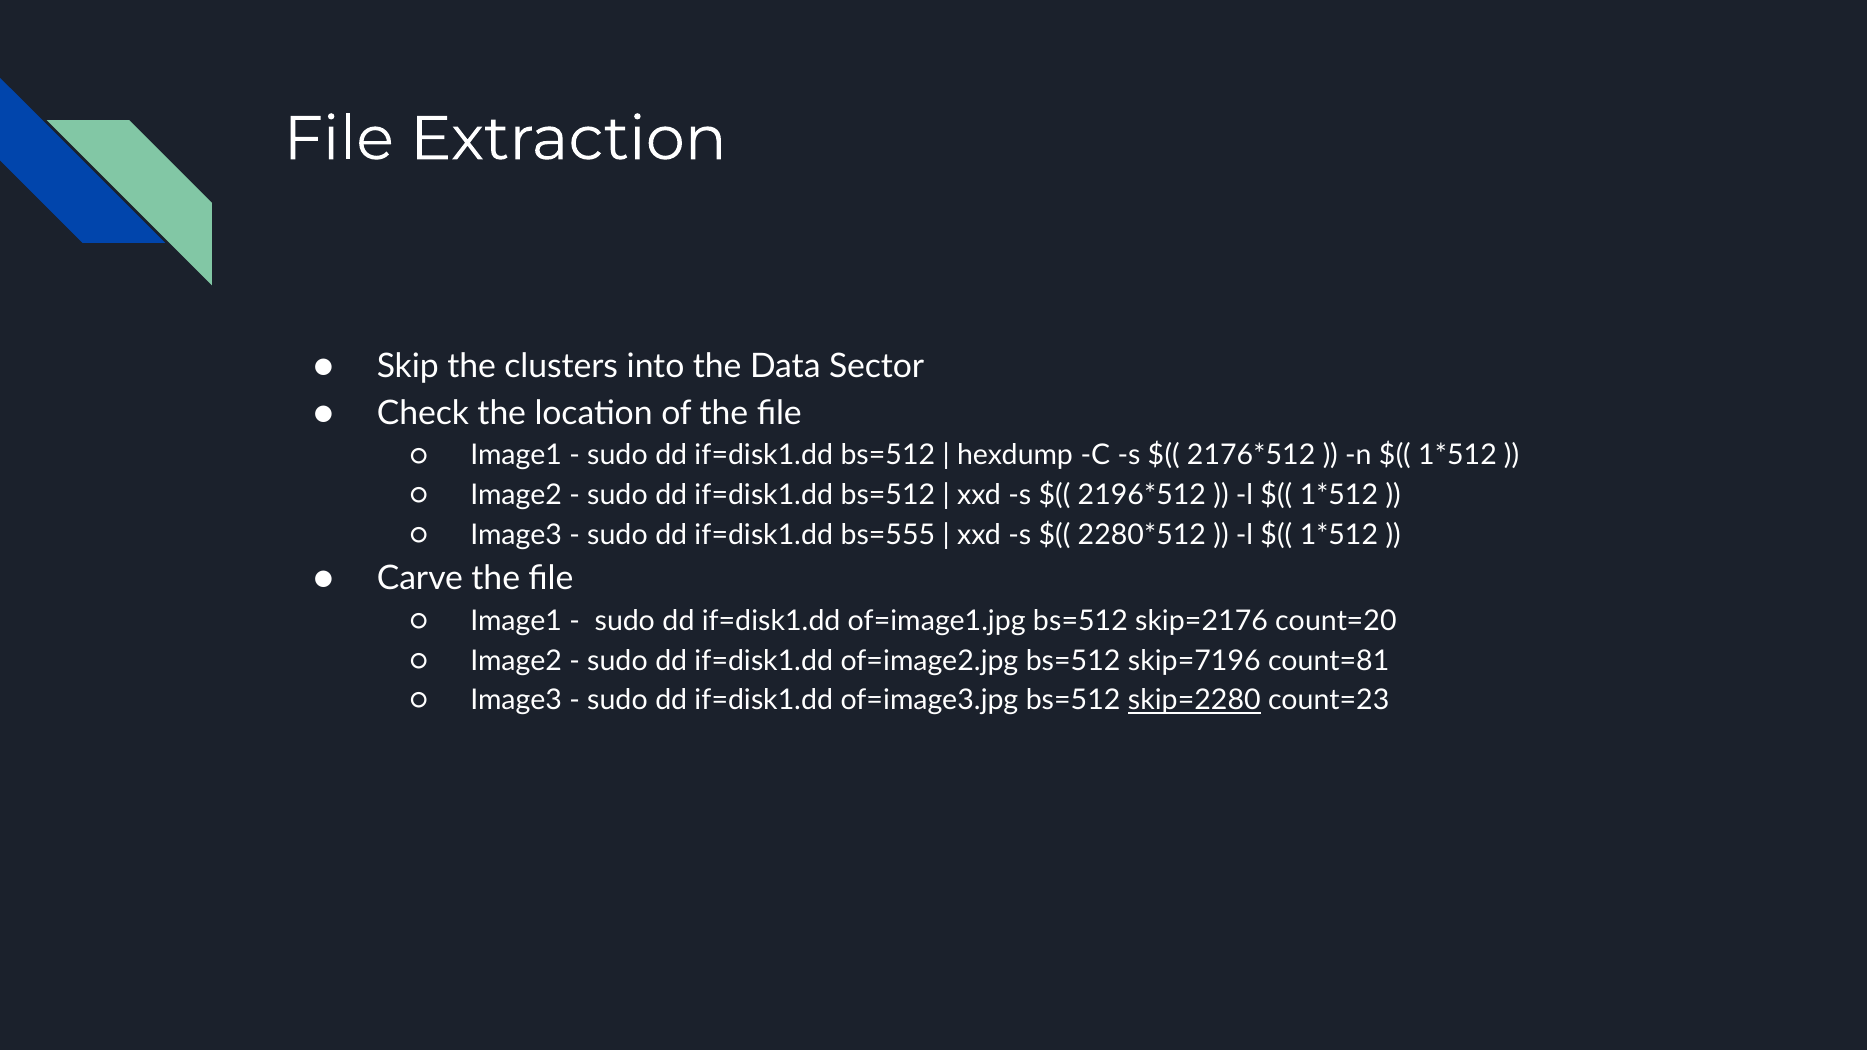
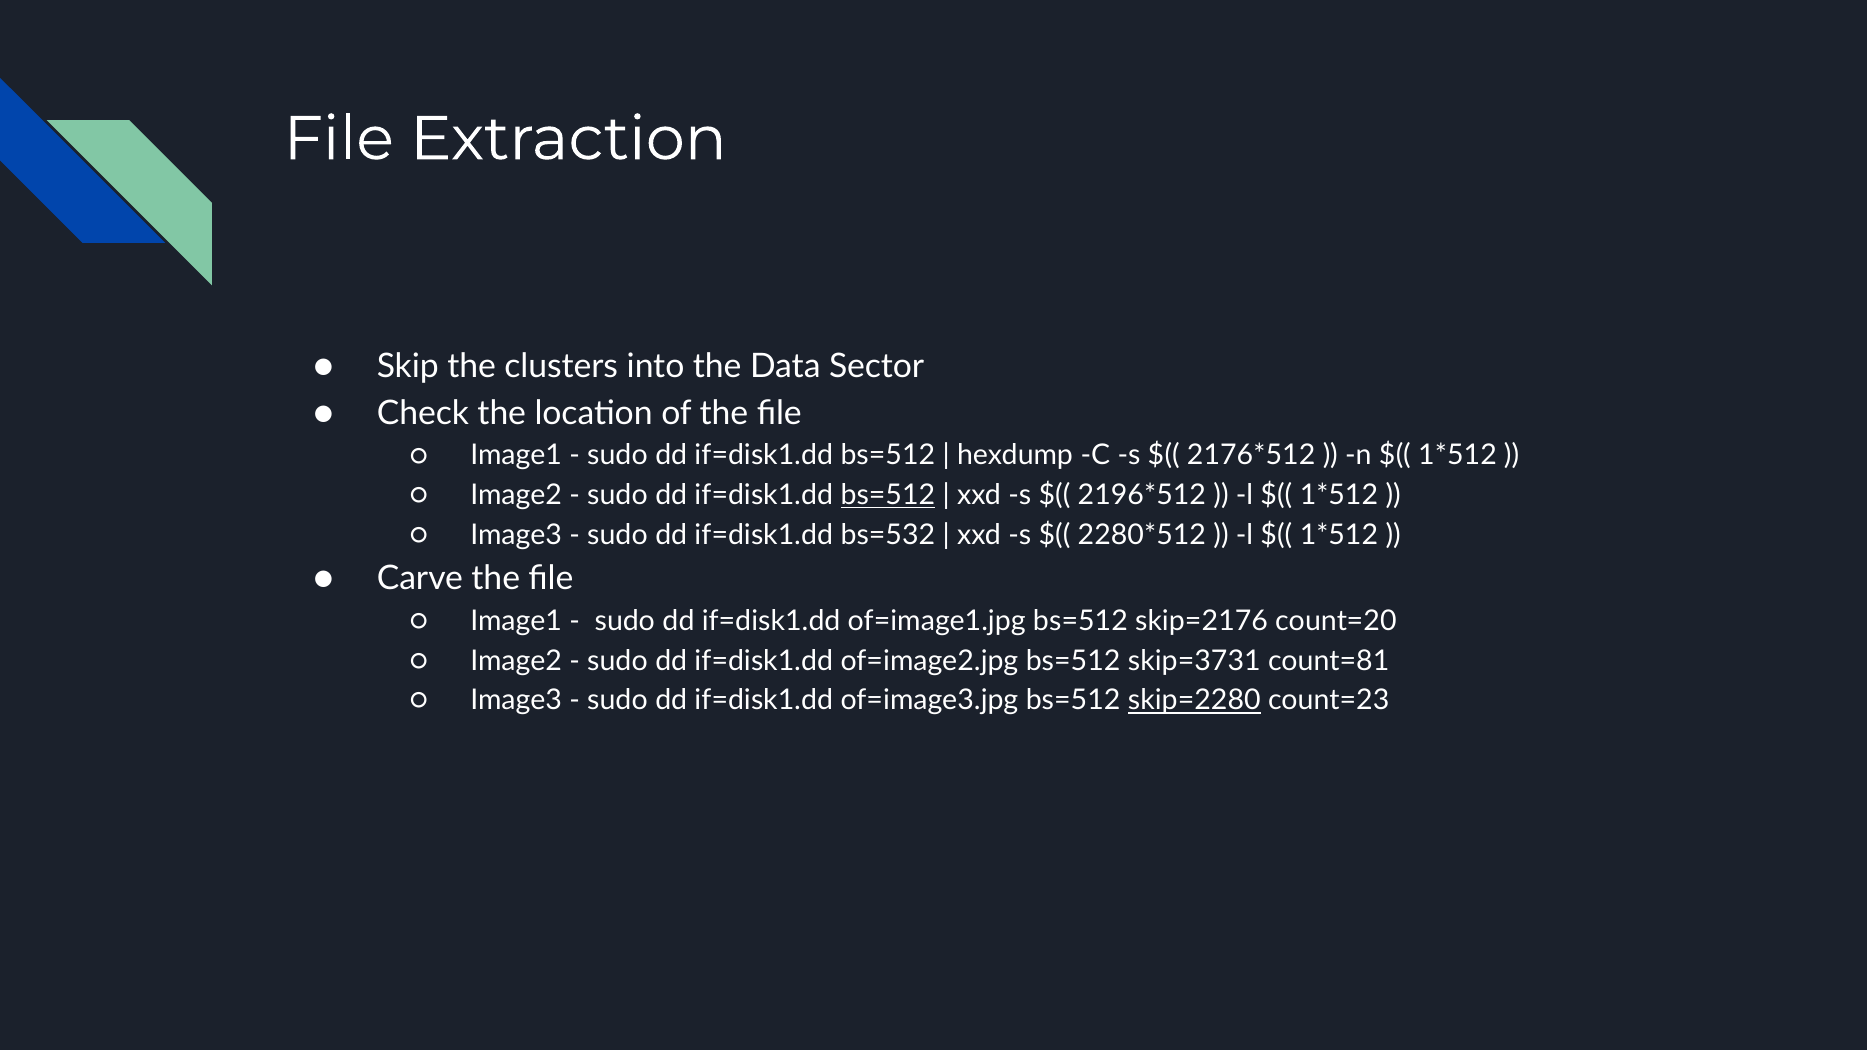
bs=512 at (888, 495) underline: none -> present
bs=555: bs=555 -> bs=532
skip=7196: skip=7196 -> skip=3731
